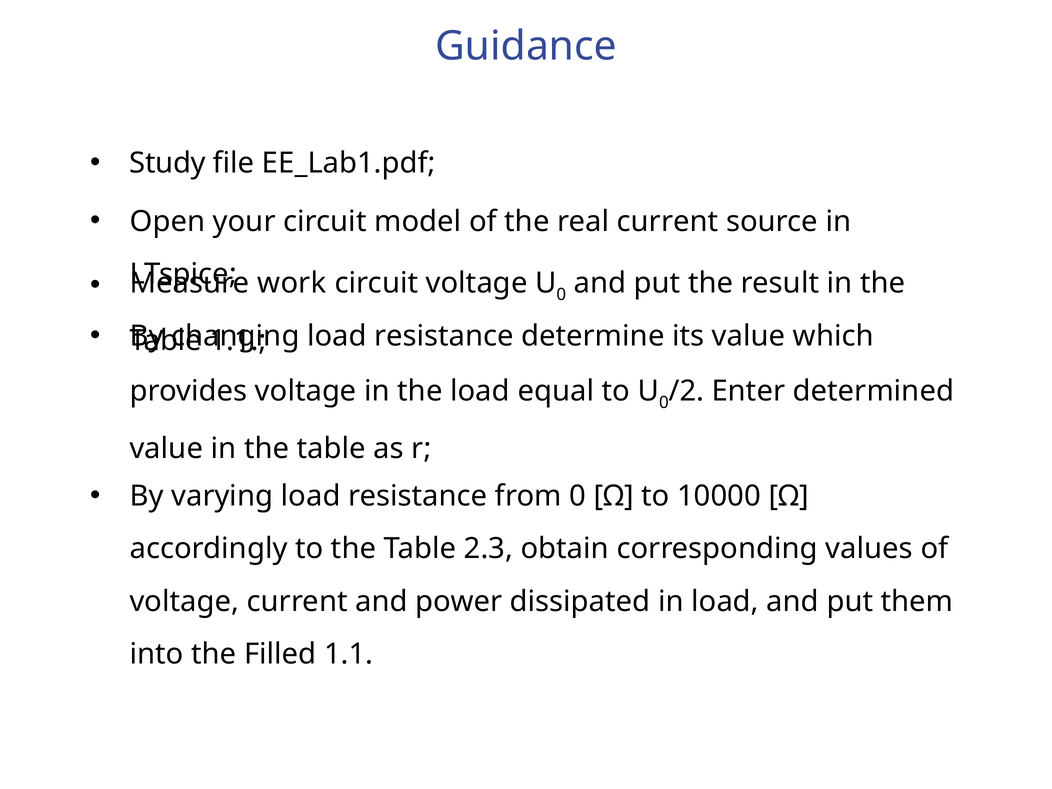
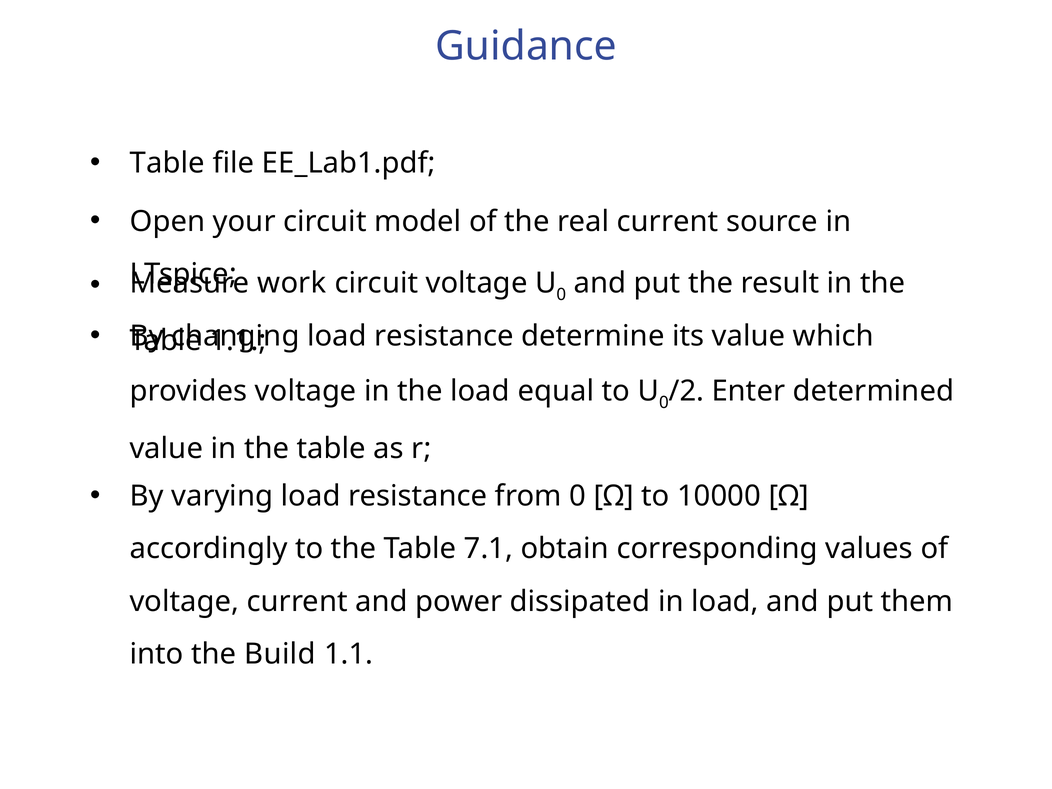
Study at (168, 163): Study -> Table
2.3: 2.3 -> 7.1
Filled: Filled -> Build
